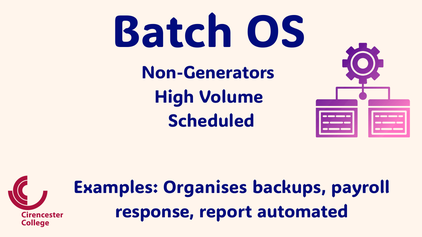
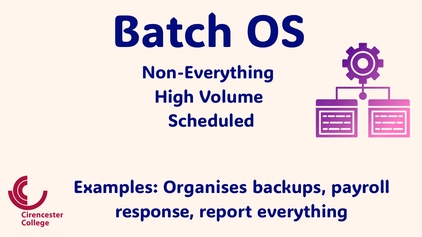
Non-Generators: Non-Generators -> Non-Everything
automated: automated -> everything
